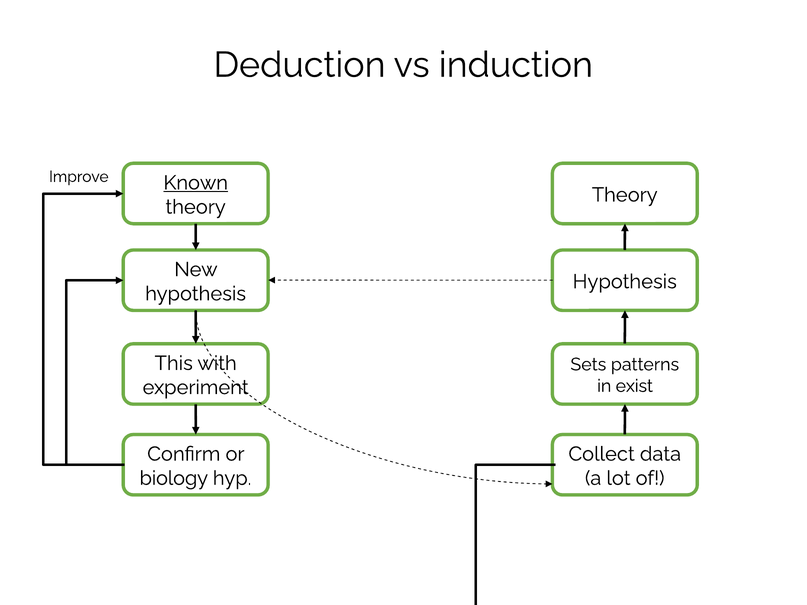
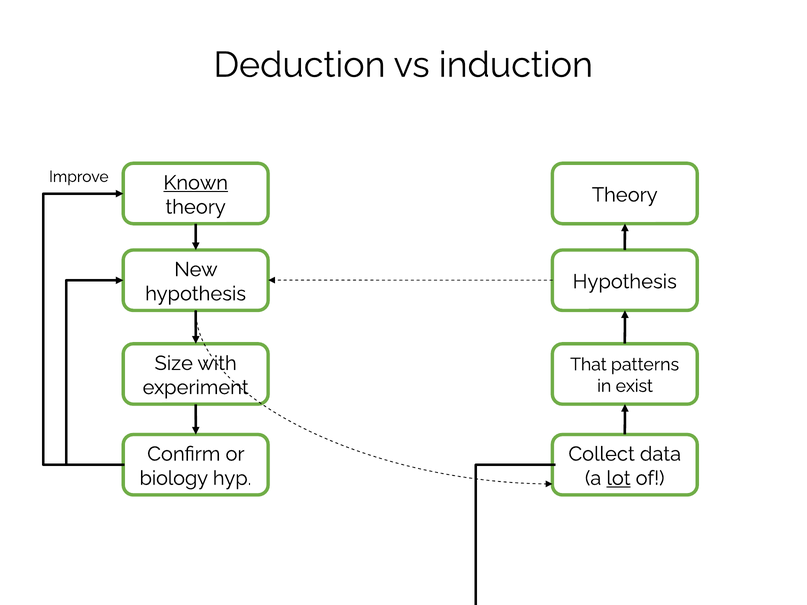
This: This -> Size
Sets: Sets -> That
lot underline: none -> present
